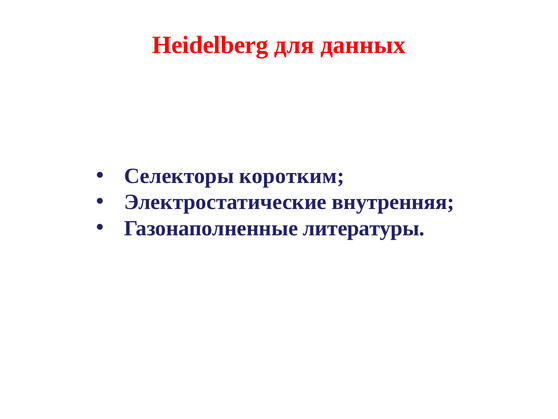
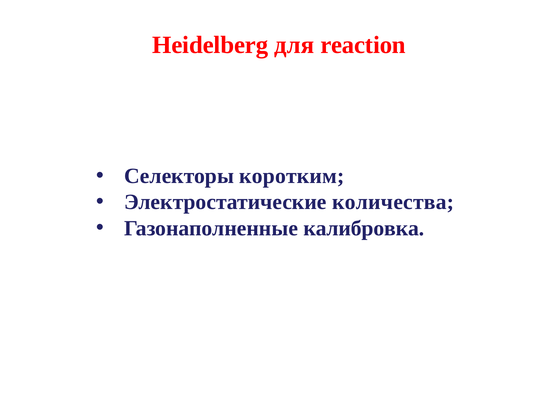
данных: данных -> reaction
внутренняя: внутренняя -> количества
литературы: литературы -> калибровка
